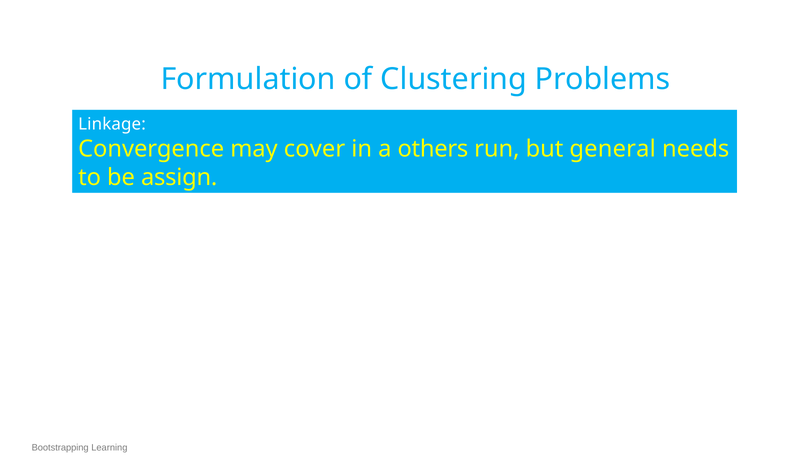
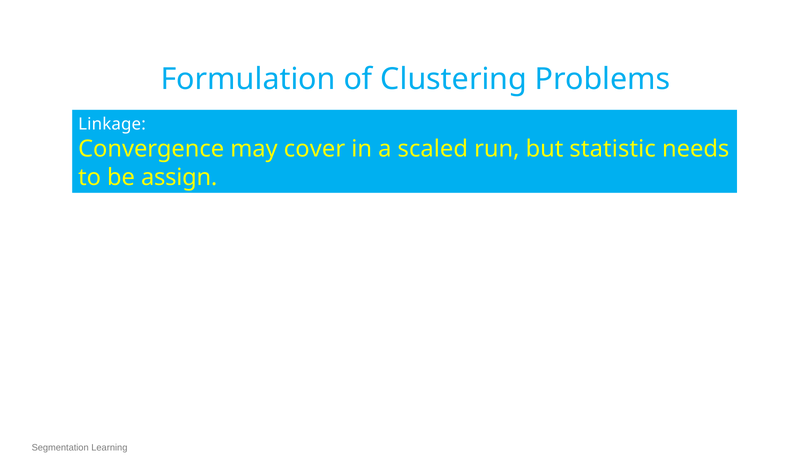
others: others -> scaled
general: general -> statistic
Bootstrapping: Bootstrapping -> Segmentation
